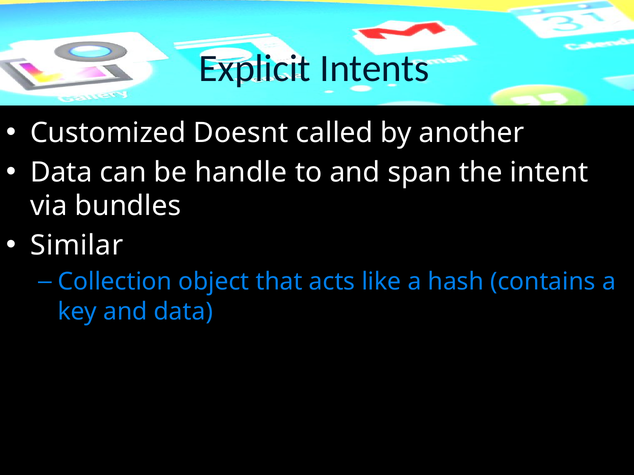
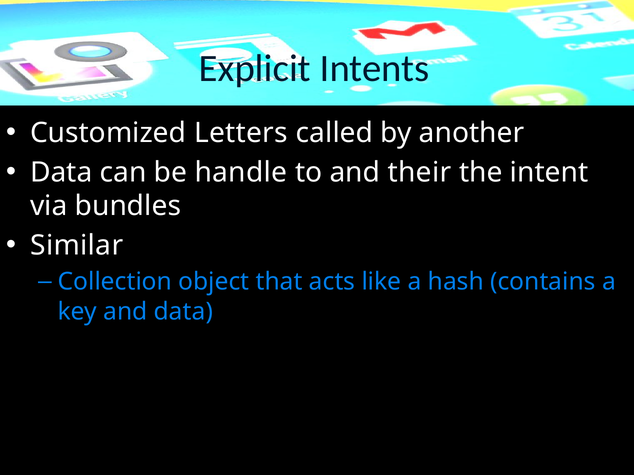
Doesnt: Doesnt -> Letters
span: span -> their
